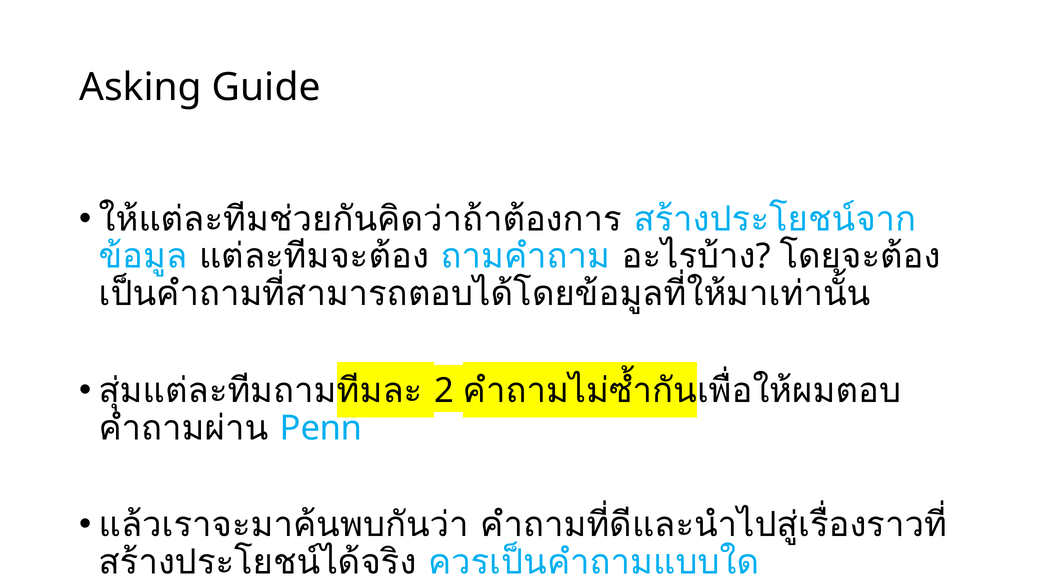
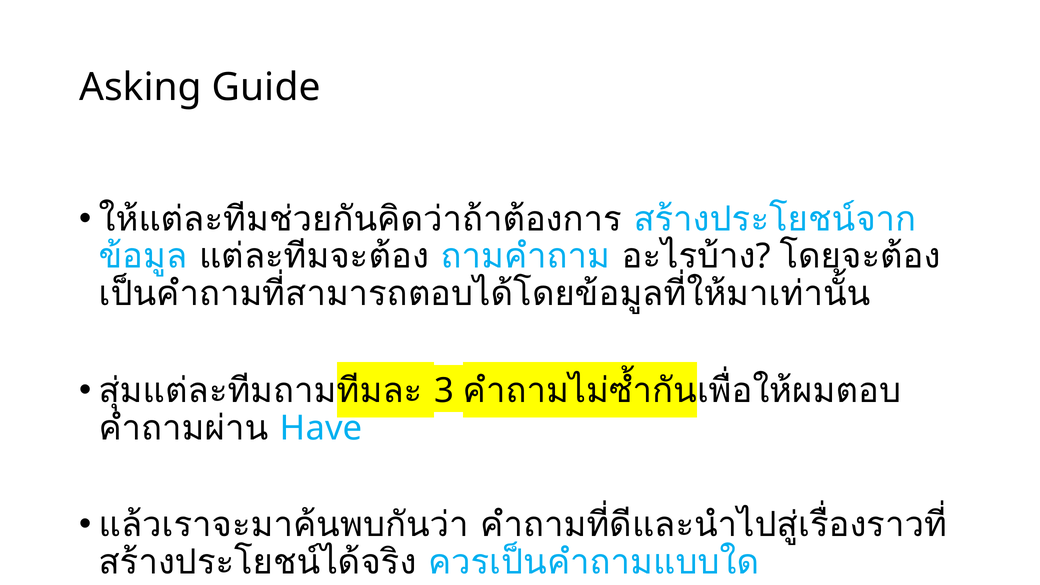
2: 2 -> 3
Penn: Penn -> Have
